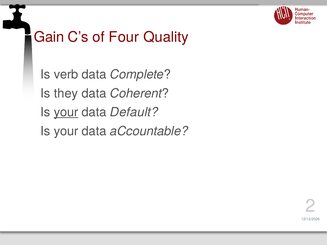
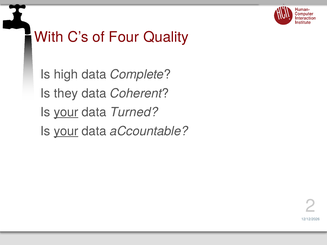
Gain: Gain -> With
verb: verb -> high
Default: Default -> Turned
your at (66, 131) underline: none -> present
